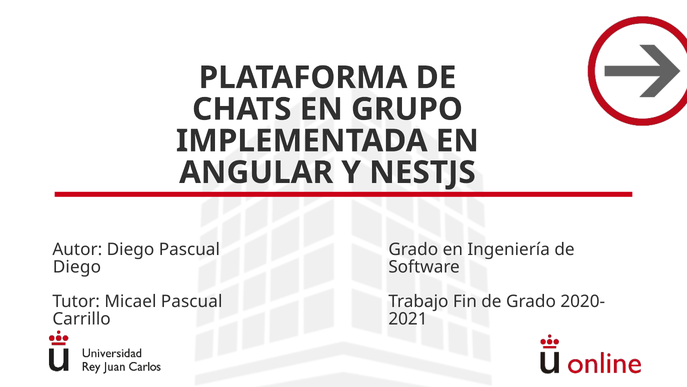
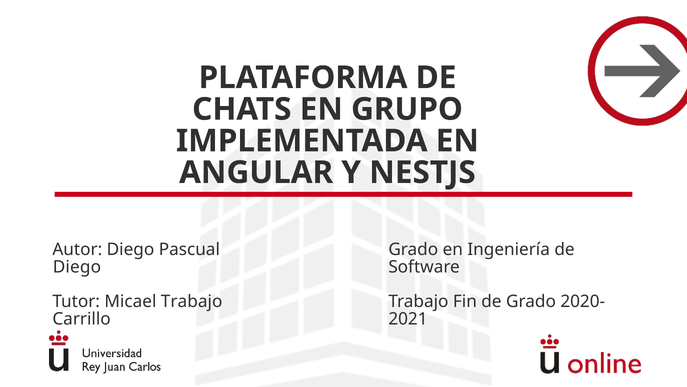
Micael Pascual: Pascual -> Trabajo
